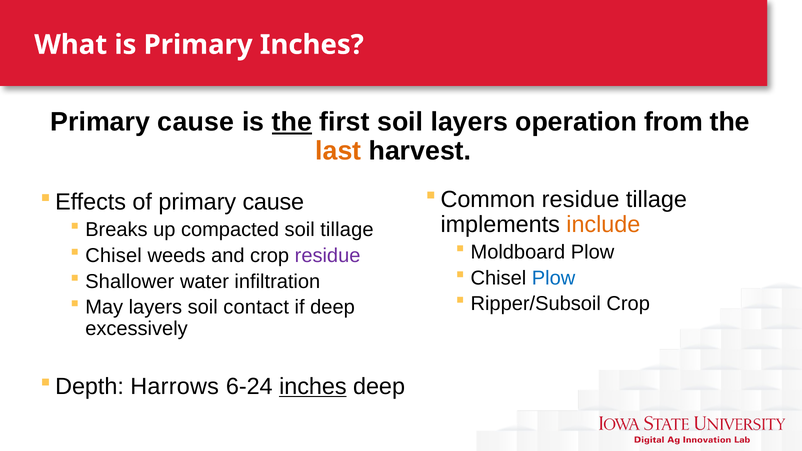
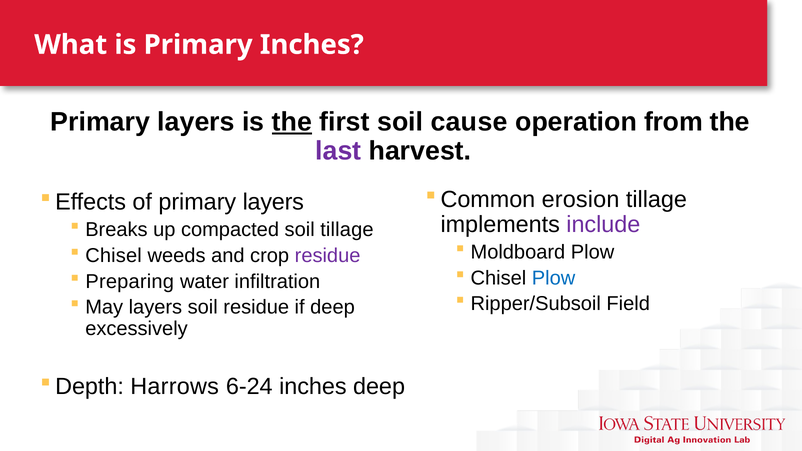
cause at (196, 122): cause -> layers
soil layers: layers -> cause
last colour: orange -> purple
residue at (581, 199): residue -> erosion
of primary cause: cause -> layers
include colour: orange -> purple
Shallower: Shallower -> Preparing
Ripper/Subsoil Crop: Crop -> Field
soil contact: contact -> residue
inches at (313, 387) underline: present -> none
